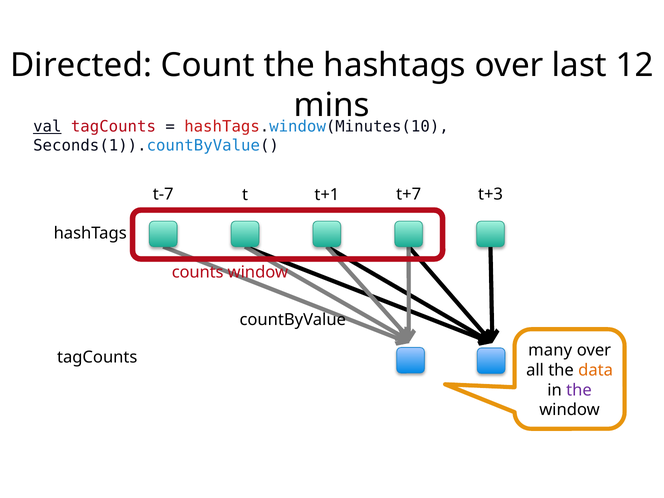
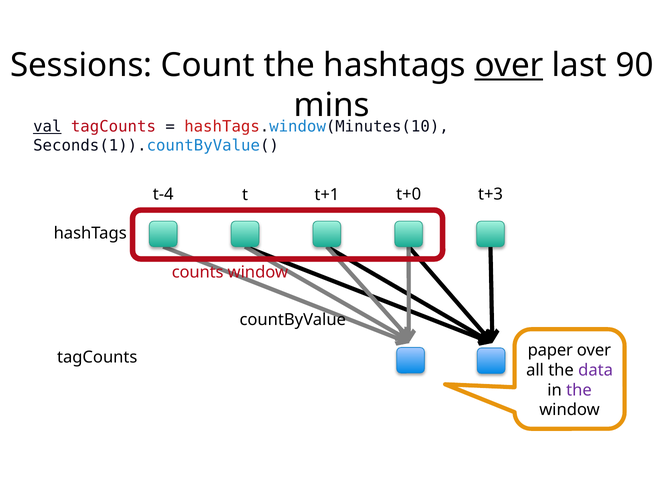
Directed: Directed -> Sessions
over at (509, 65) underline: none -> present
12: 12 -> 90
t-7: t-7 -> t-4
t+7: t+7 -> t+0
many: many -> paper
data colour: orange -> purple
